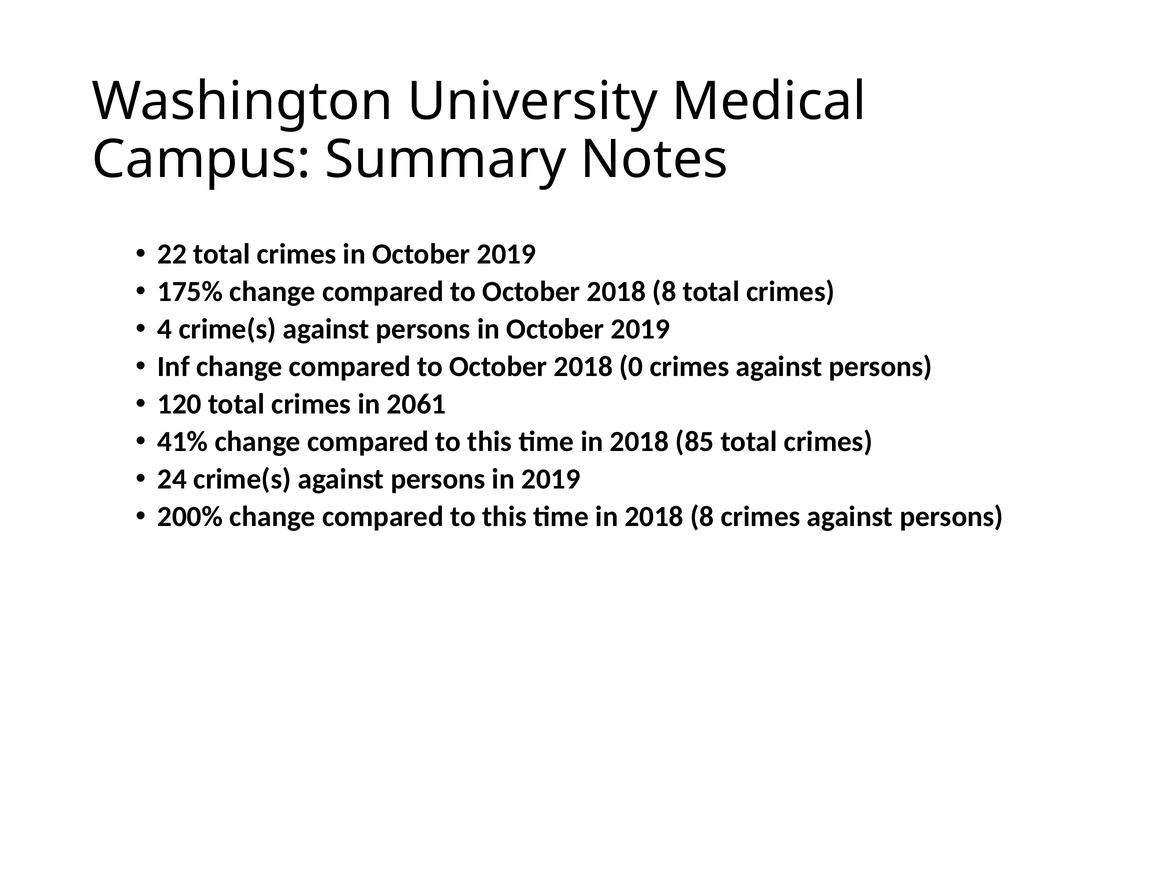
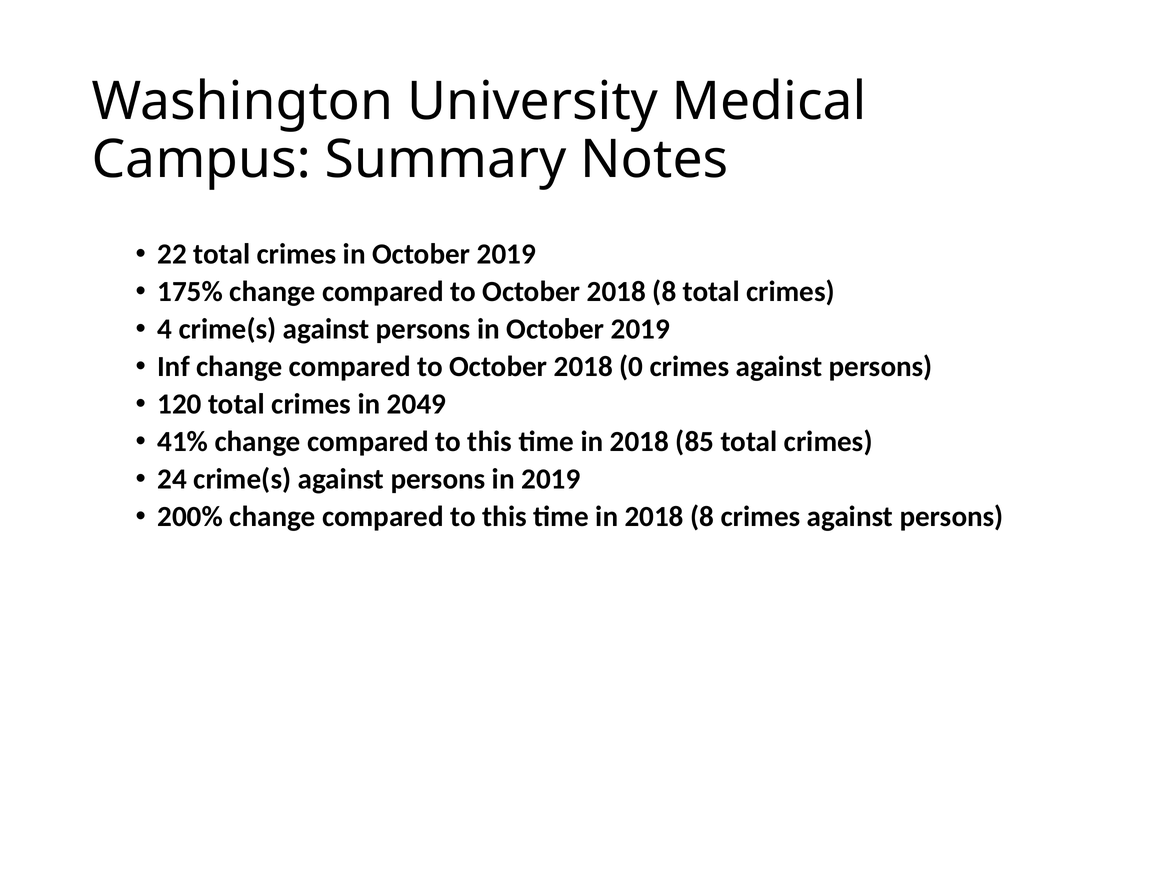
2061: 2061 -> 2049
